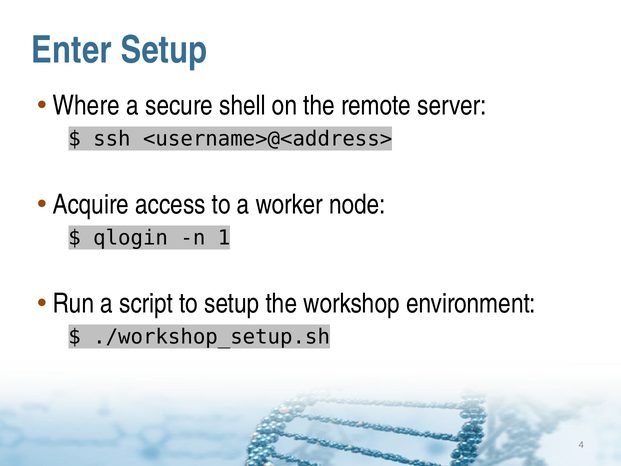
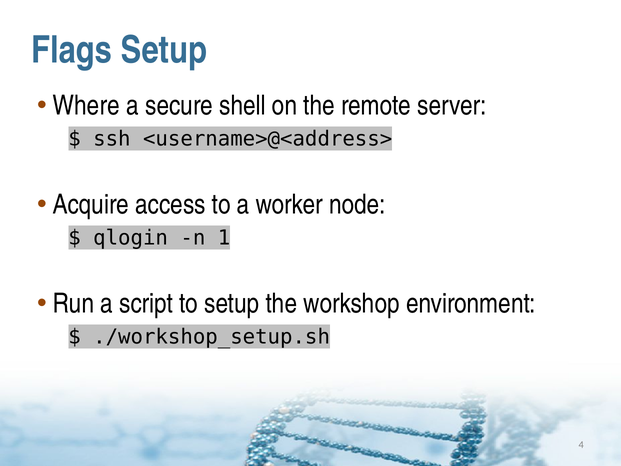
Enter: Enter -> Flags
